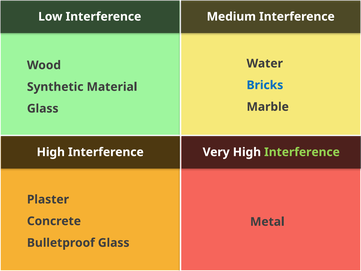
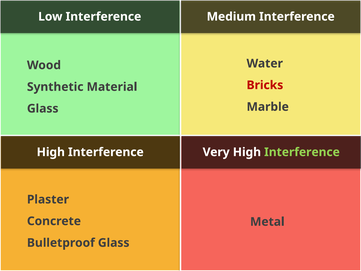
Bricks colour: blue -> red
